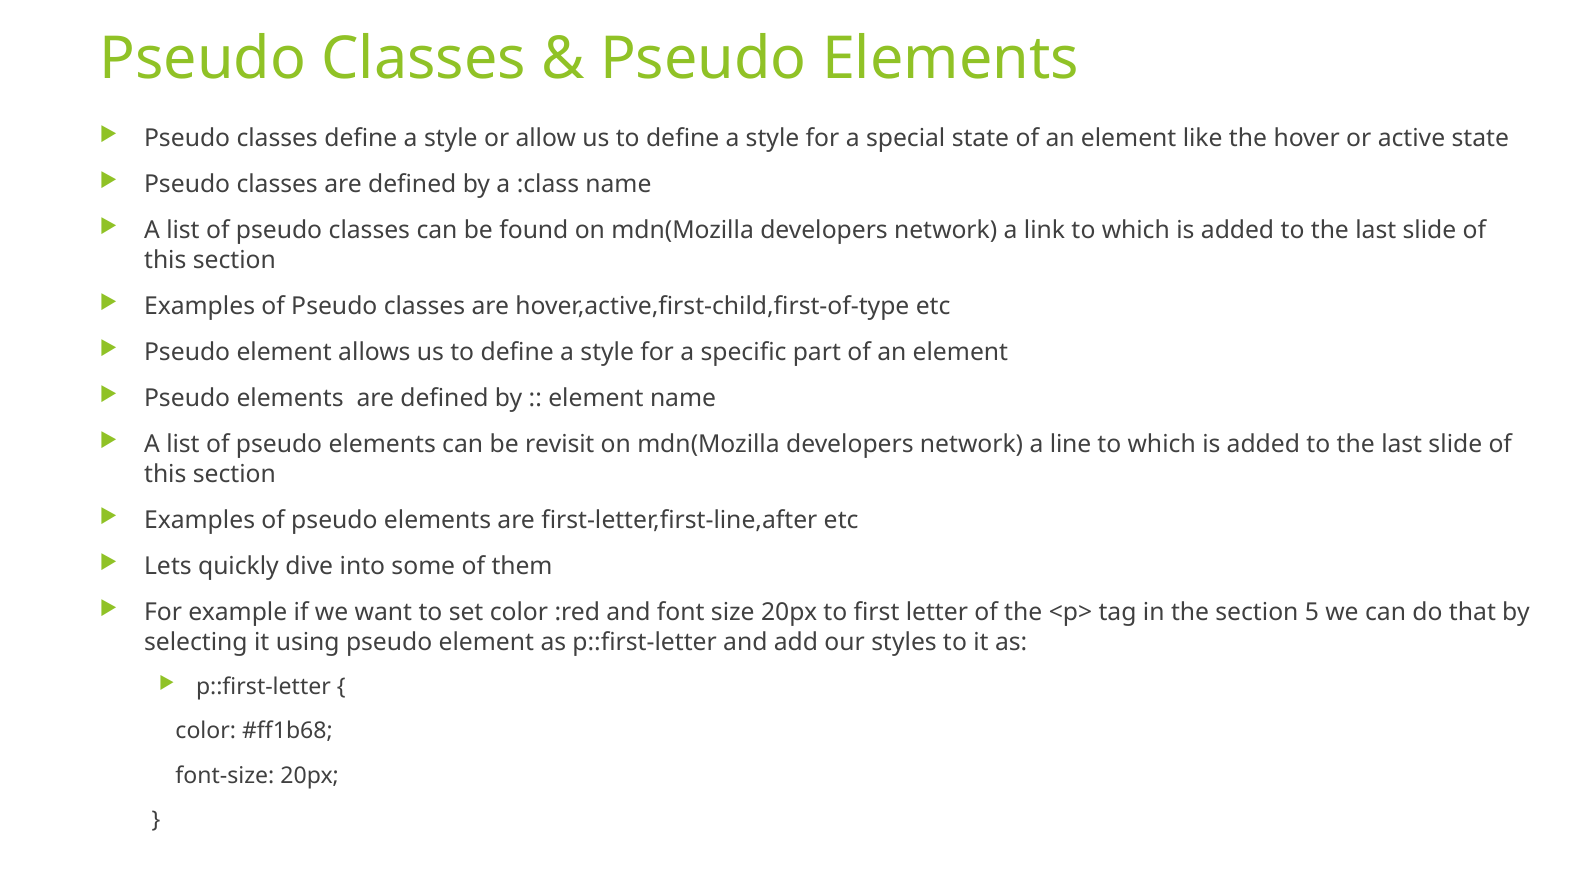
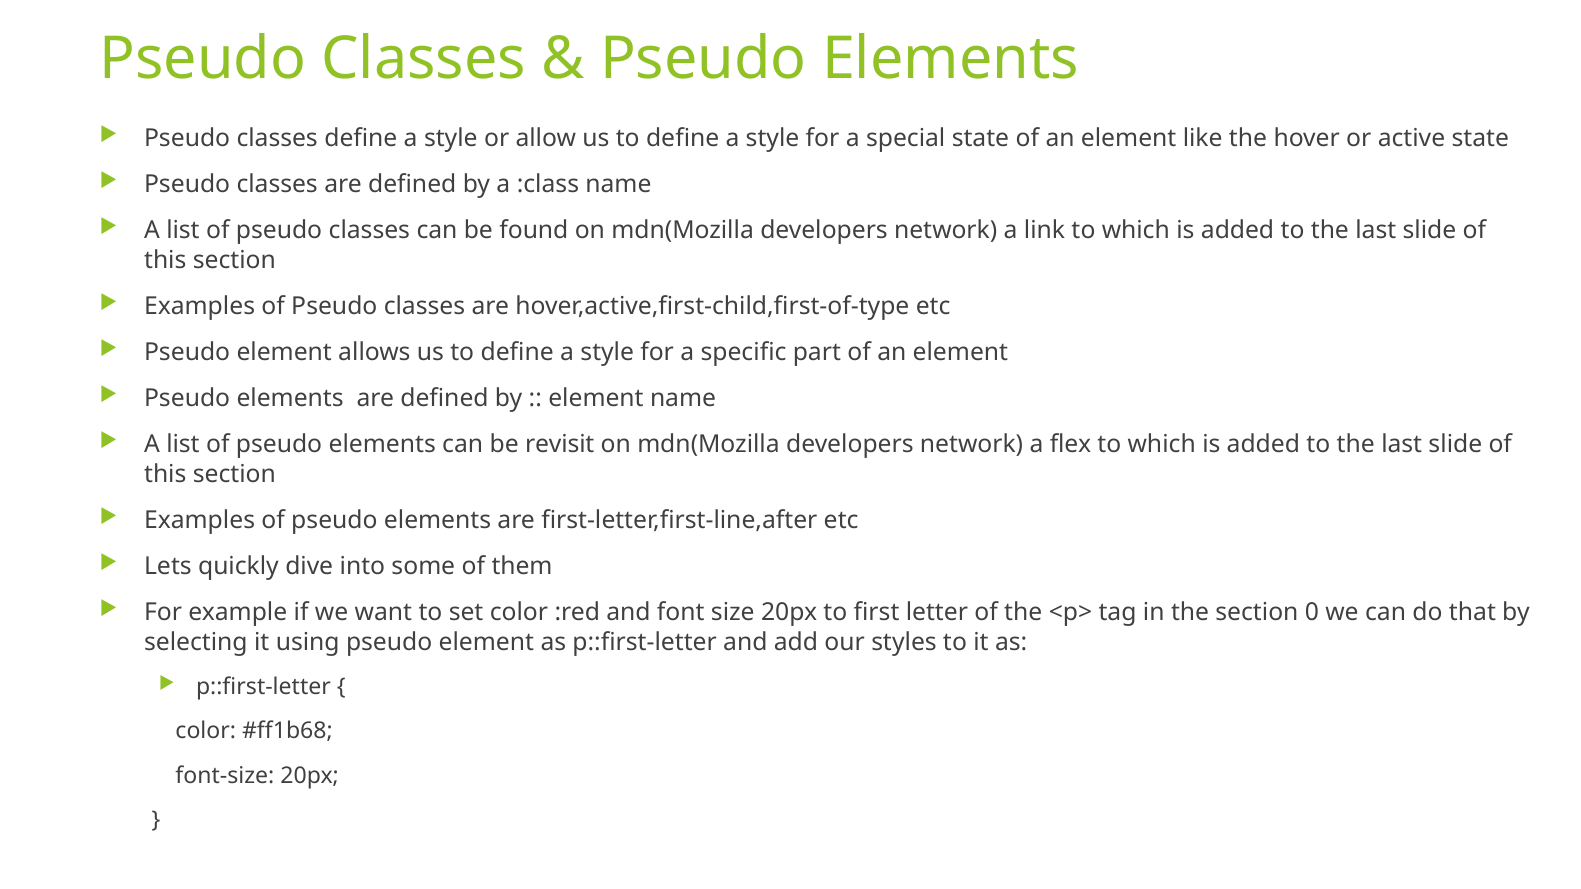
line: line -> flex
5: 5 -> 0
